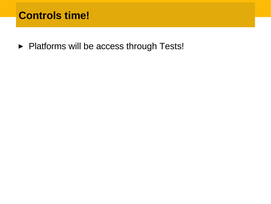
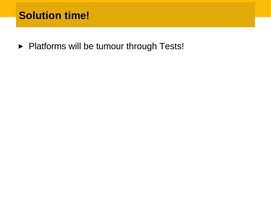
Controls: Controls -> Solution
access: access -> tumour
